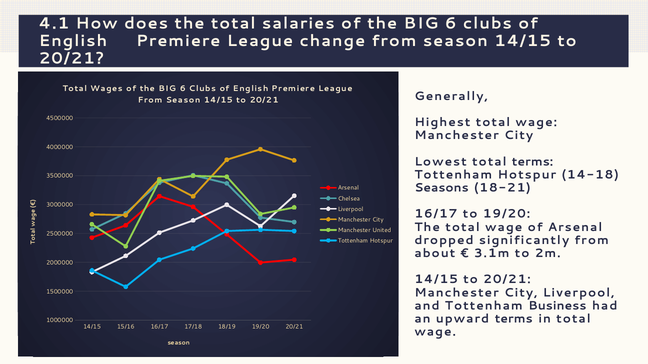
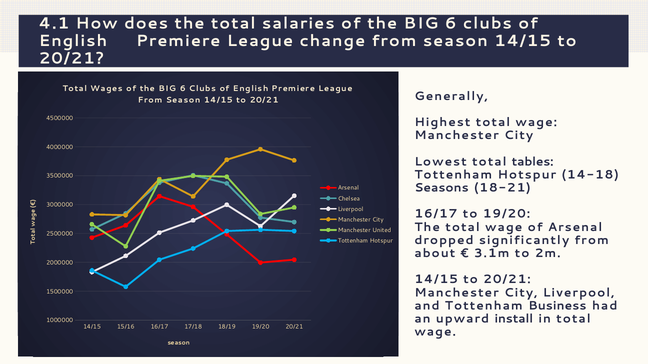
total terms: terms -> tables
upward terms: terms -> install
